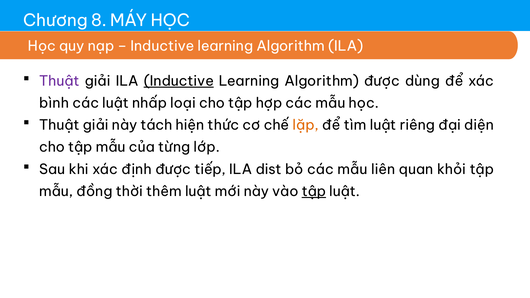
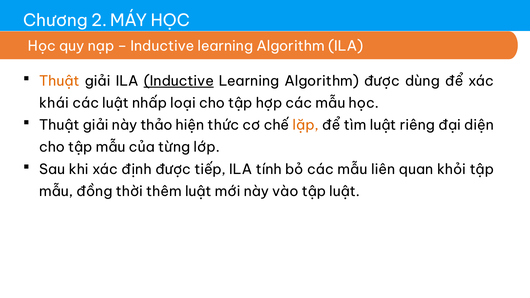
8: 8 -> 2
Thuật at (59, 81) colour: purple -> orange
bình: bình -> khái
tách: tách -> thảo
dist: dist -> tính
tập at (314, 192) underline: present -> none
